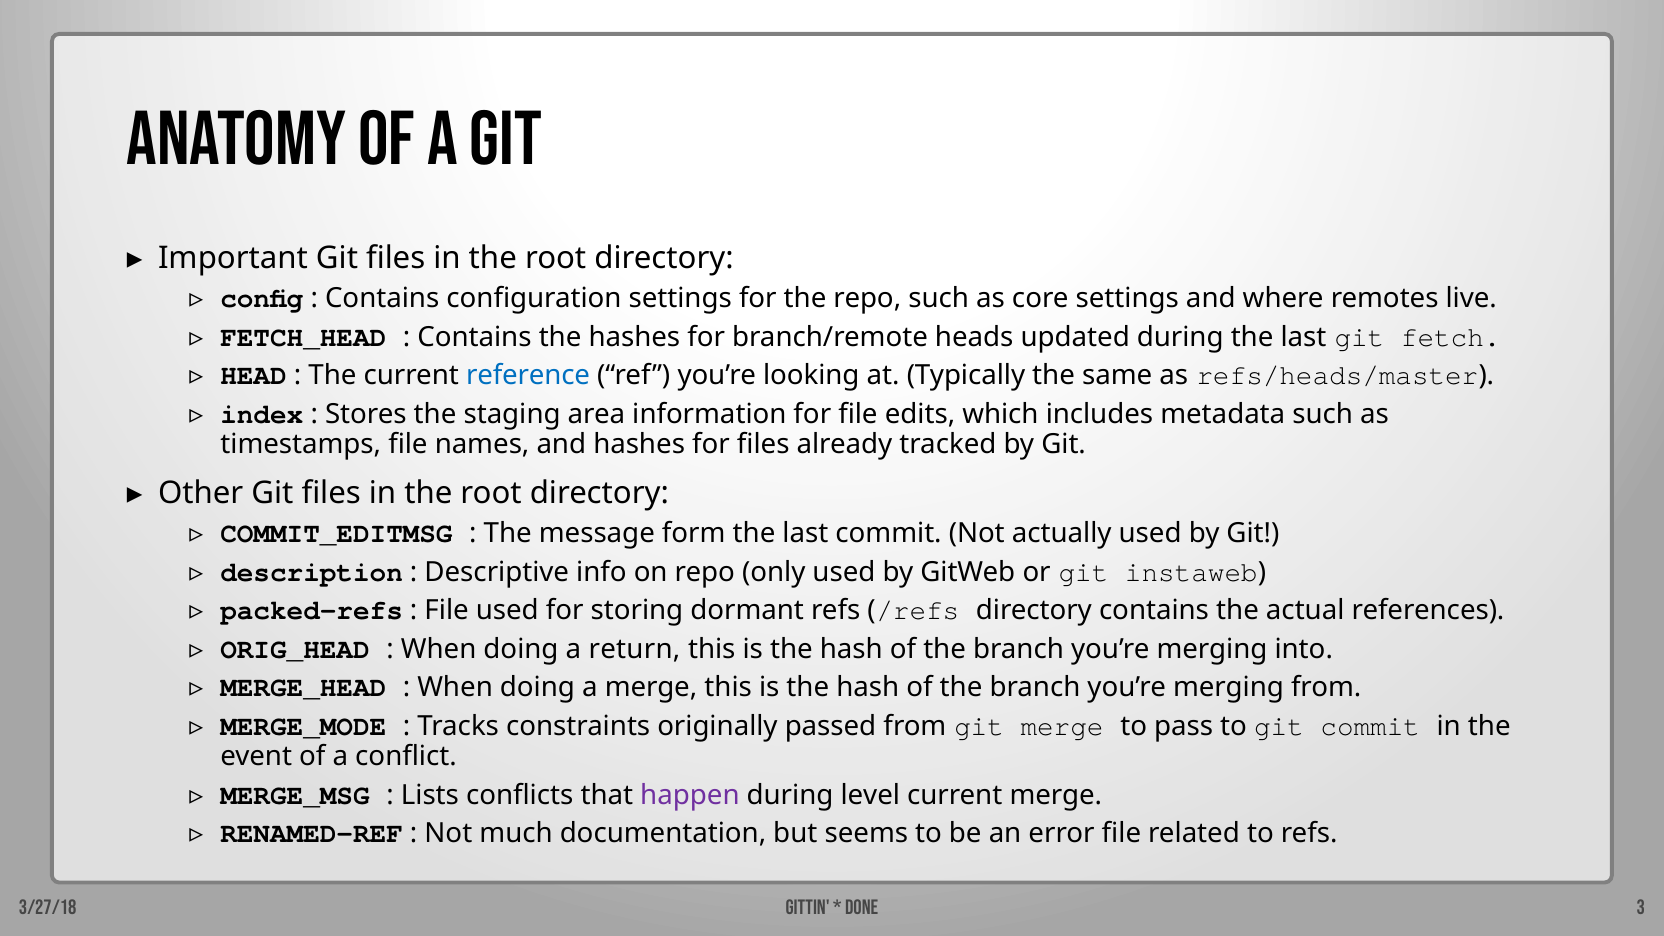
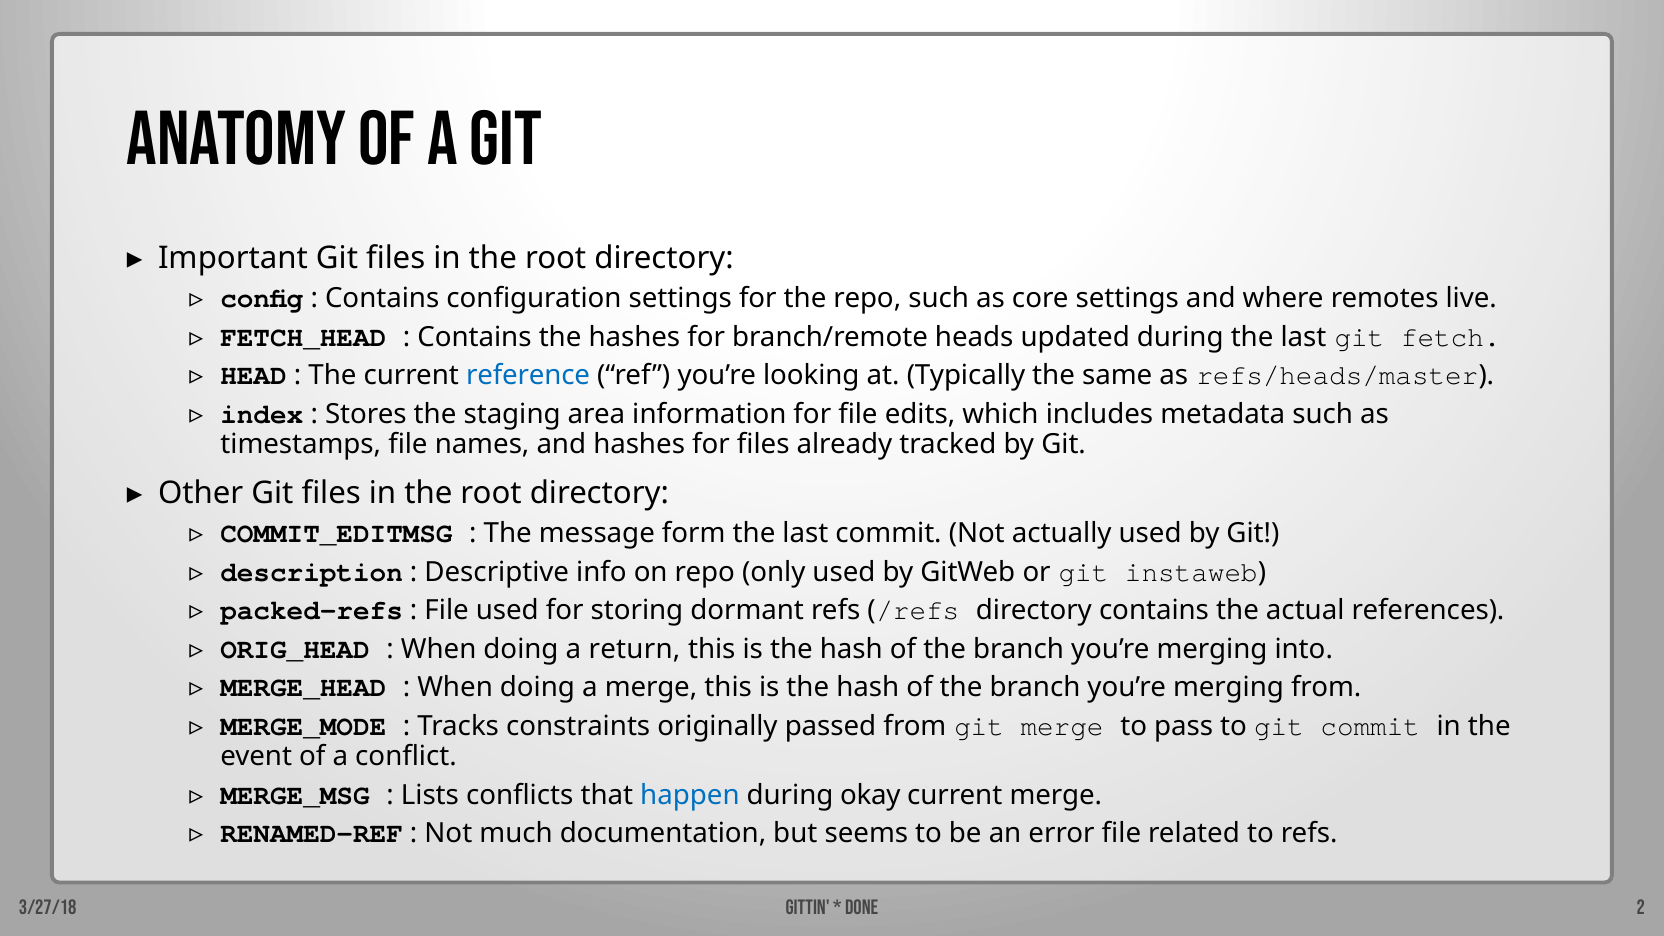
happen colour: purple -> blue
level: level -> okay
3: 3 -> 2
